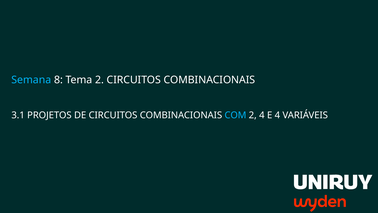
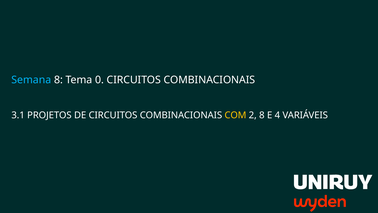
Tema 2: 2 -> 0
COM colour: light blue -> yellow
2 4: 4 -> 8
